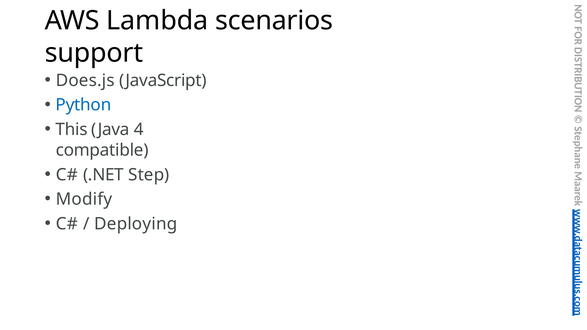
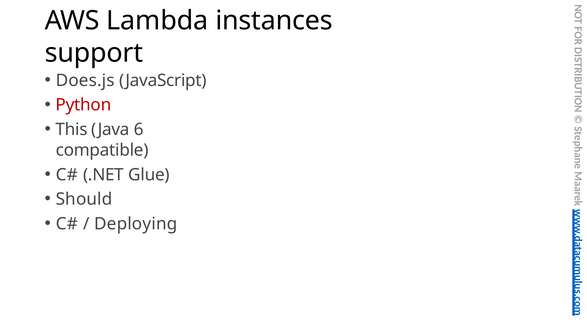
scenarios: scenarios -> instances
Python colour: blue -> red
4: 4 -> 6
Step: Step -> Glue
Modify: Modify -> Should
